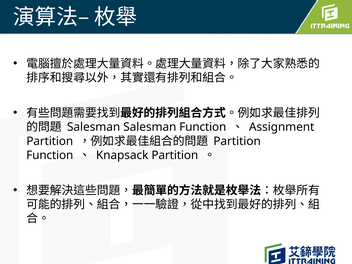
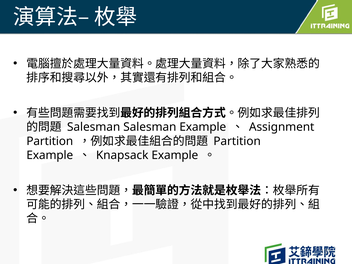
Salesman Function: Function -> Example
Function at (50, 155): Function -> Example
Knapsack Partition: Partition -> Example
